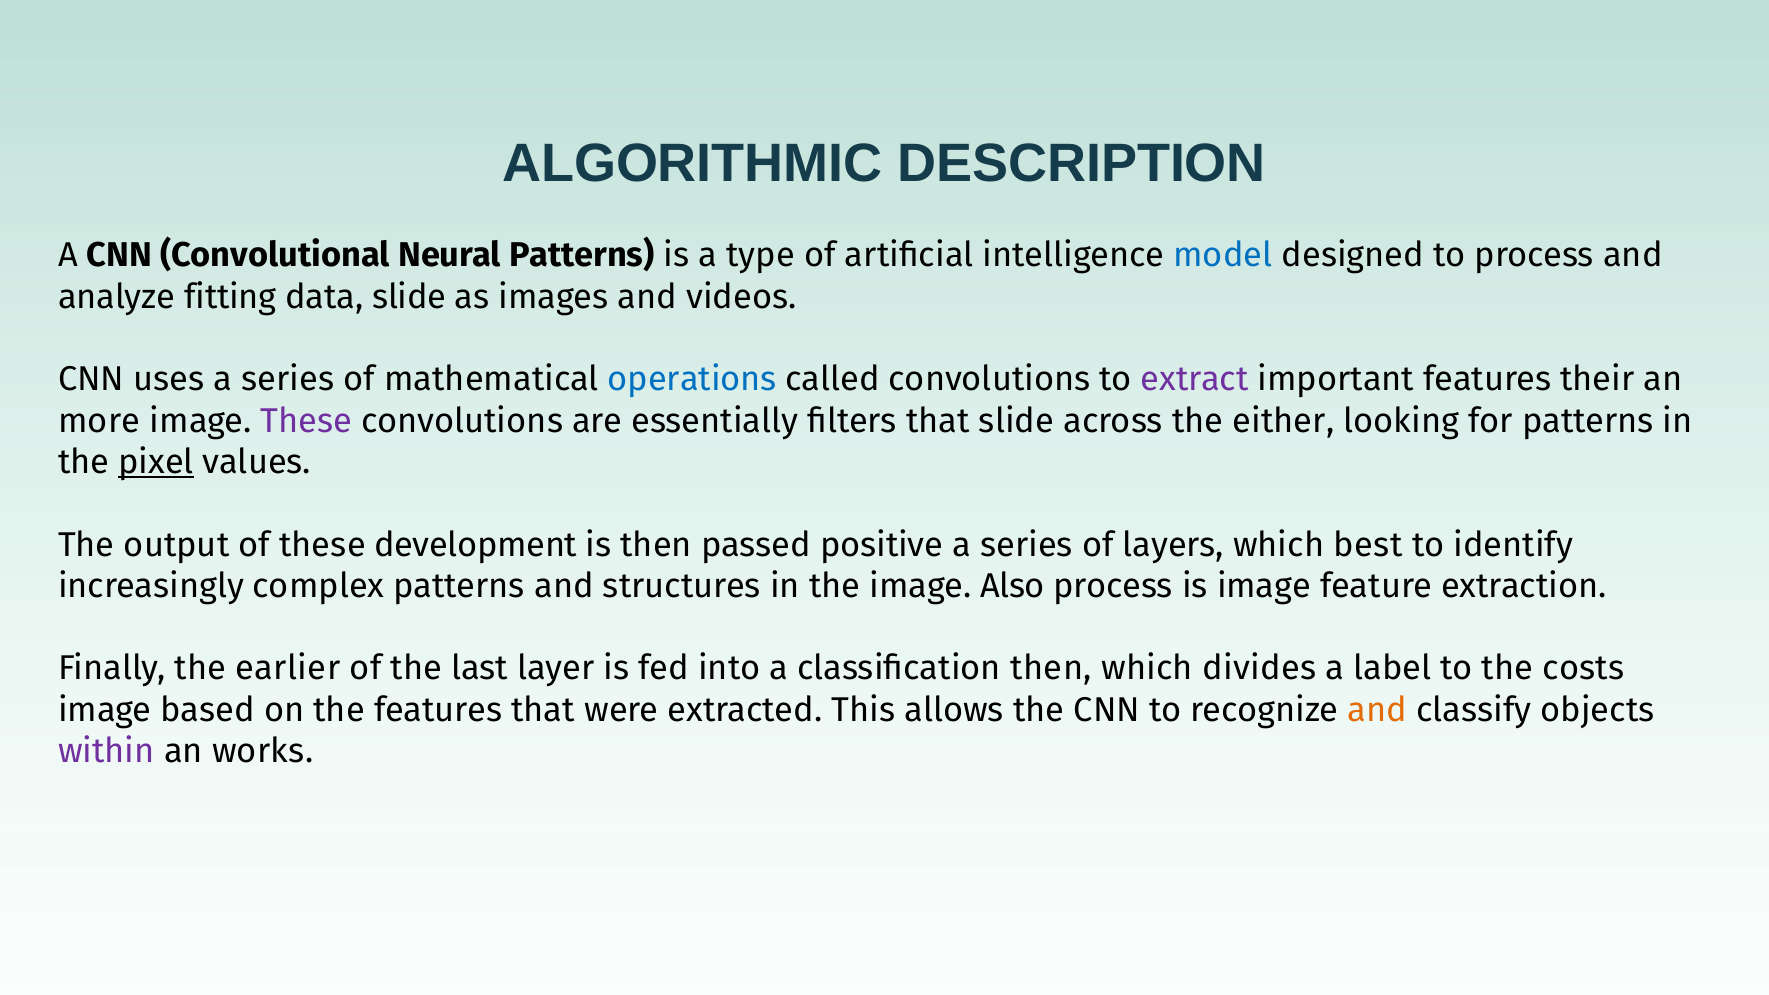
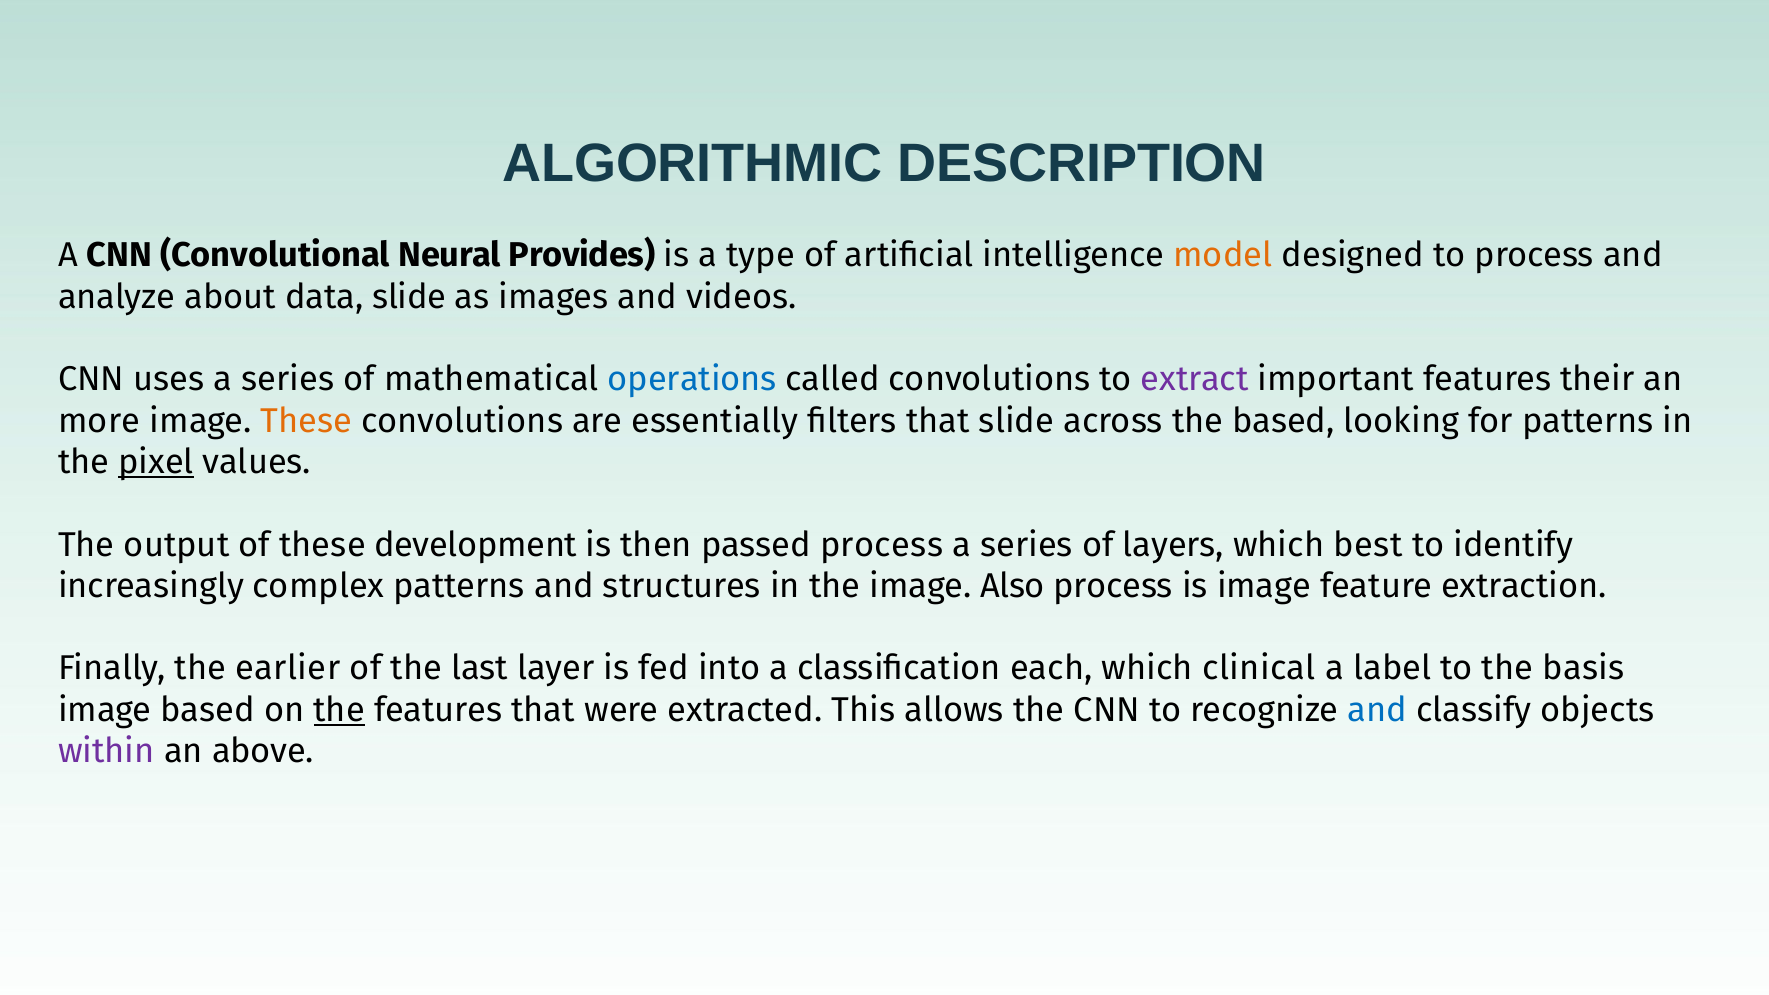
Neural Patterns: Patterns -> Provides
model colour: blue -> orange
fitting: fitting -> about
These at (307, 421) colour: purple -> orange
the either: either -> based
passed positive: positive -> process
classification then: then -> each
divides: divides -> clinical
costs: costs -> basis
the at (339, 710) underline: none -> present
and at (1378, 710) colour: orange -> blue
works: works -> above
